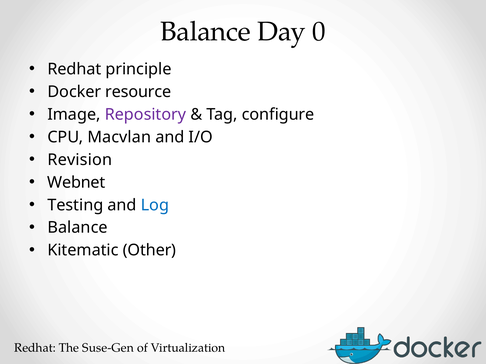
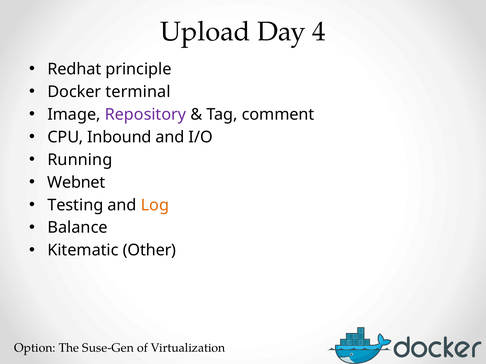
Balance at (205, 32): Balance -> Upload
0: 0 -> 4
resource: resource -> terminal
configure: configure -> comment
Macvlan: Macvlan -> Inbound
Revision: Revision -> Running
Log colour: blue -> orange
Redhat at (35, 348): Redhat -> Option
